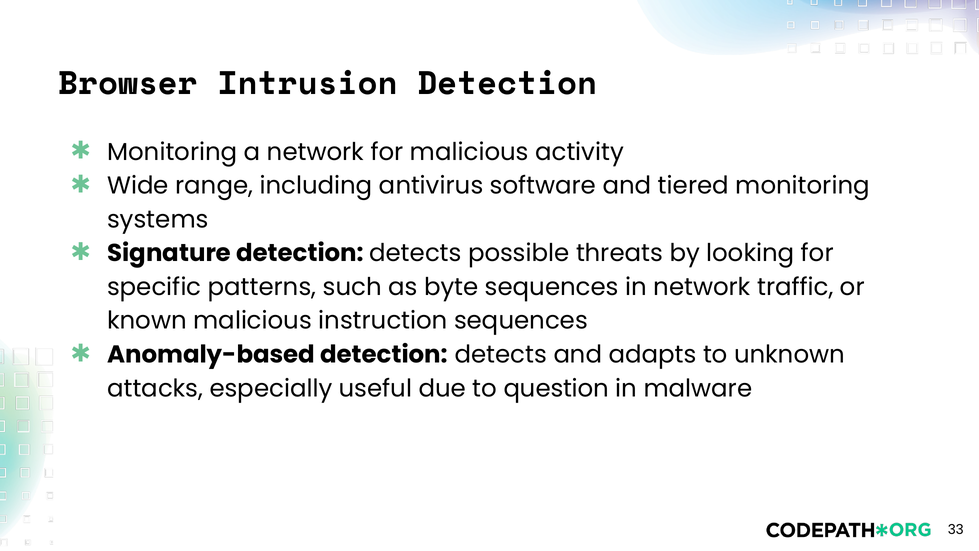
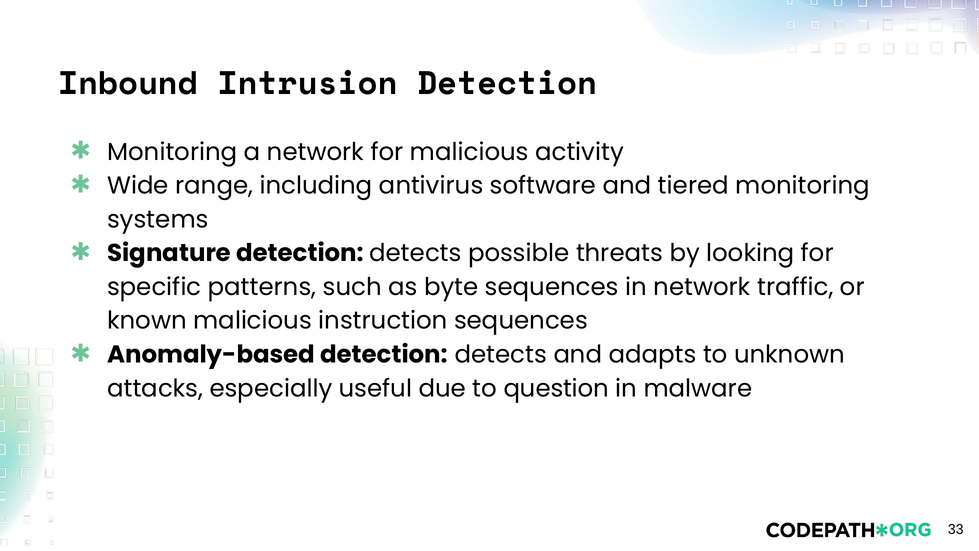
Browser: Browser -> Inbound
